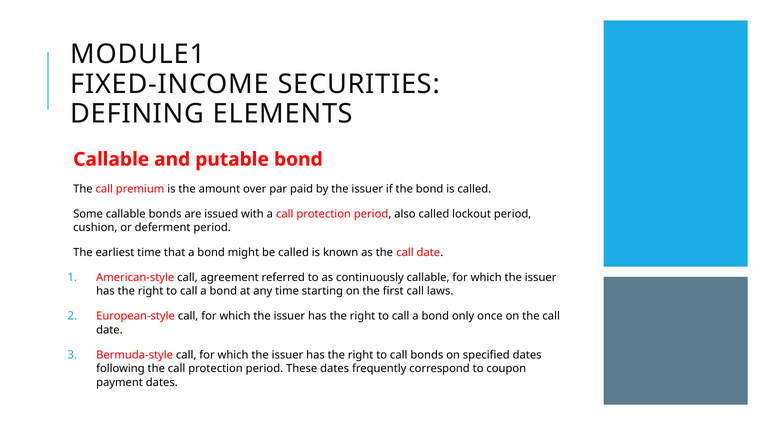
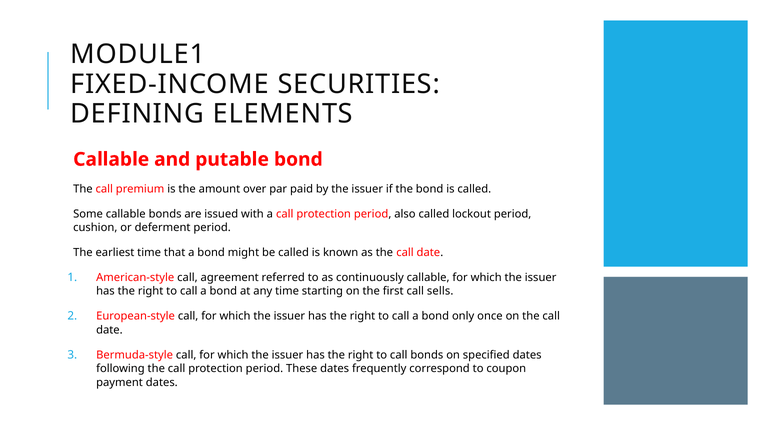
laws: laws -> sells
